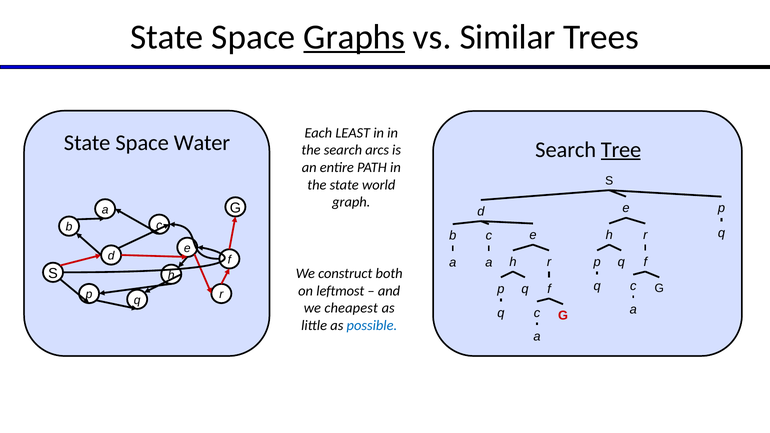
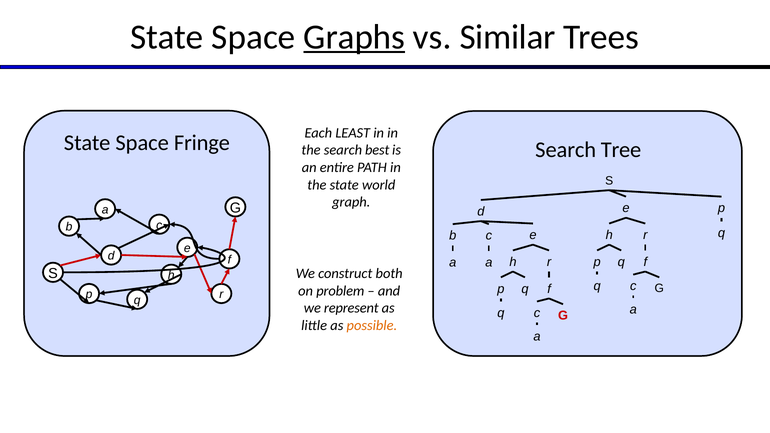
Water: Water -> Fringe
Tree underline: present -> none
arcs: arcs -> best
leftmost: leftmost -> problem
cheapest: cheapest -> represent
possible colour: blue -> orange
